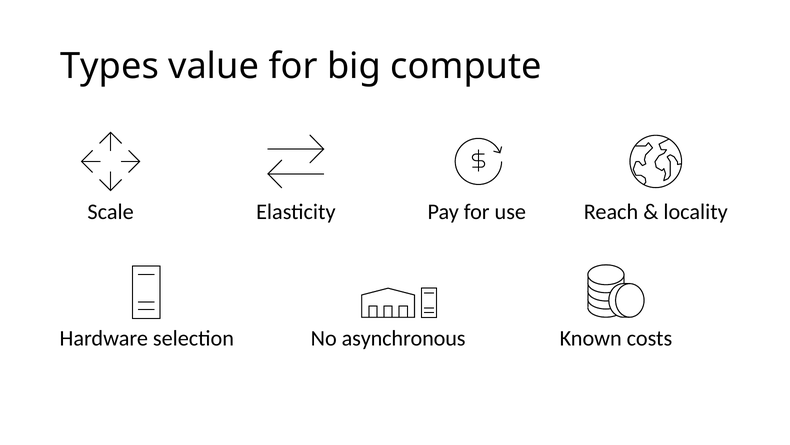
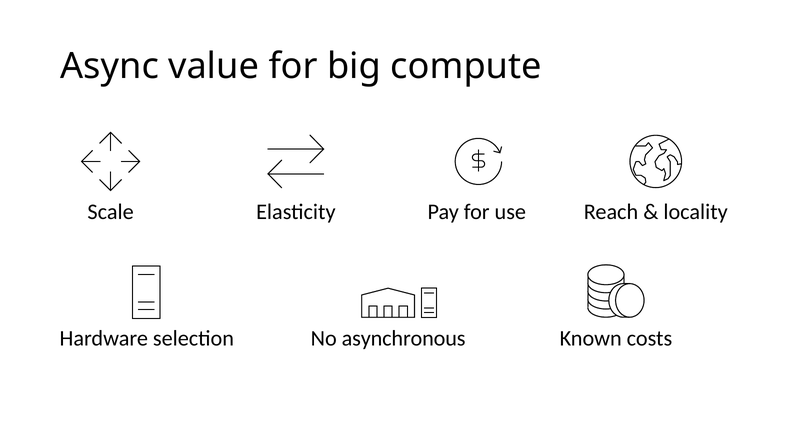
Types: Types -> Async
